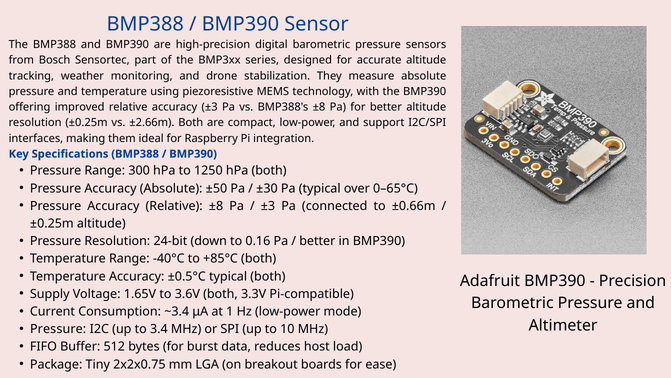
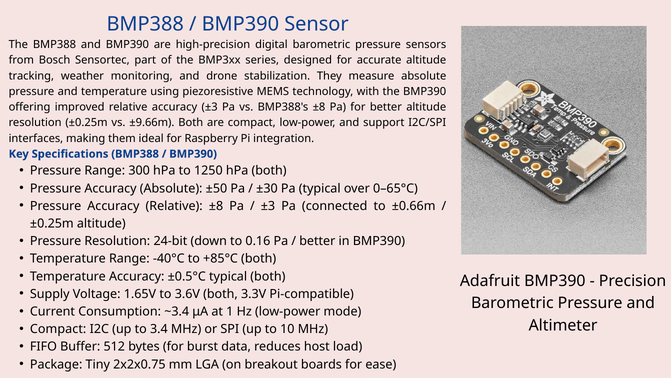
±2.66m: ±2.66m -> ±9.66m
Pressure at (58, 329): Pressure -> Compact
